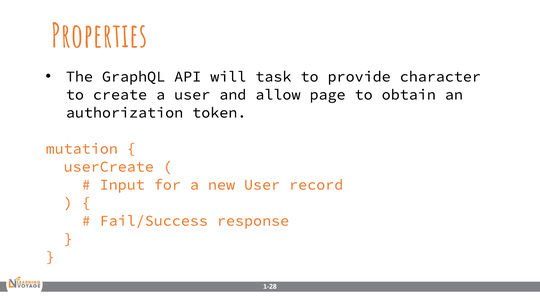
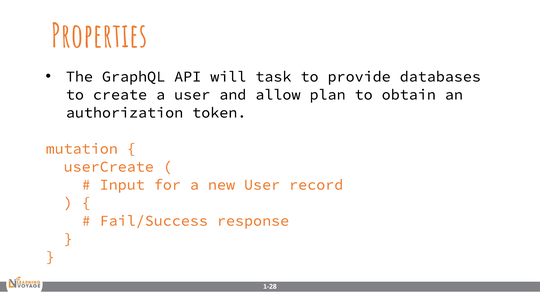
character: character -> databases
page: page -> plan
